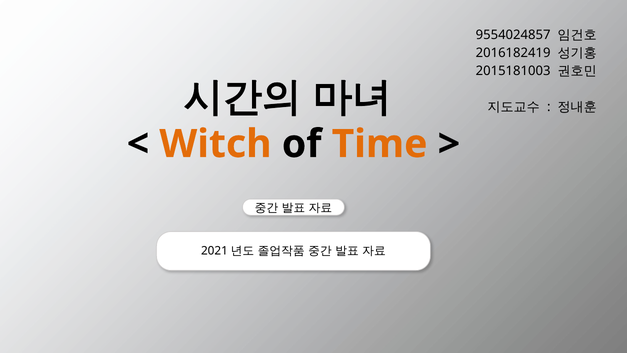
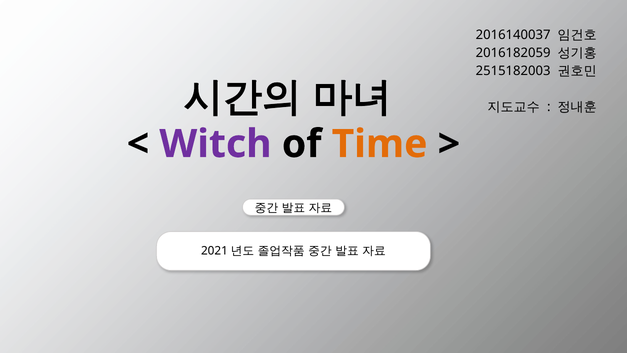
9554024857: 9554024857 -> 2016140037
2016182419: 2016182419 -> 2016182059
2015181003: 2015181003 -> 2515182003
Witch colour: orange -> purple
